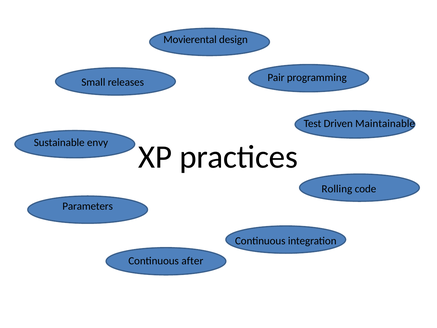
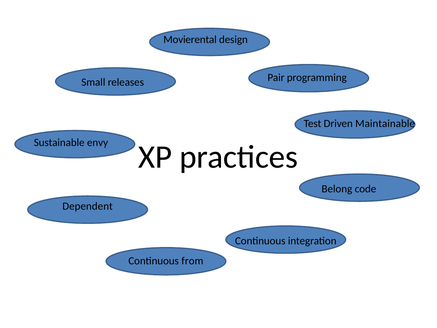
Rolling: Rolling -> Belong
Parameters: Parameters -> Dependent
after: after -> from
